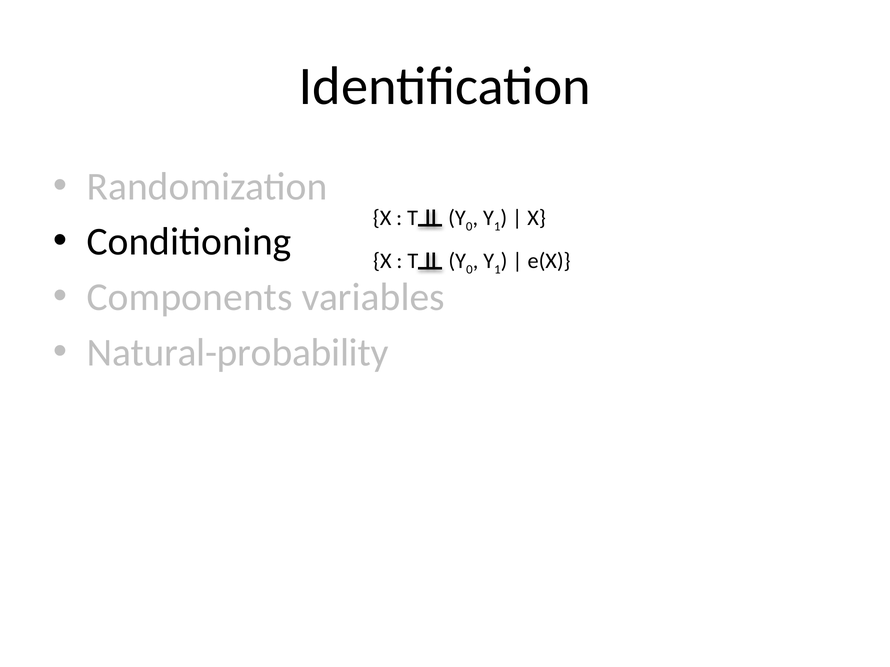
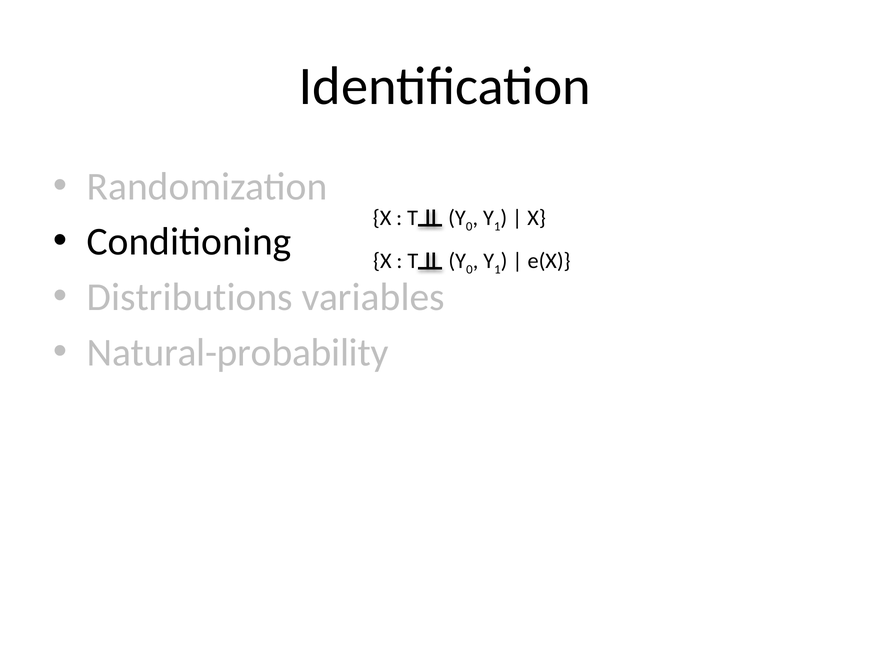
Components: Components -> Distributions
